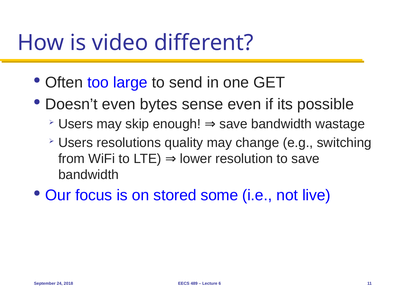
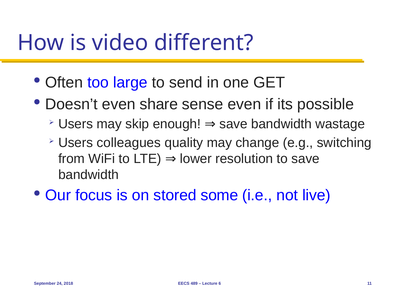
bytes: bytes -> share
resolutions: resolutions -> colleagues
